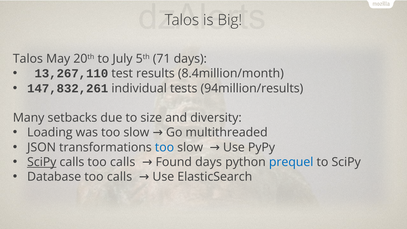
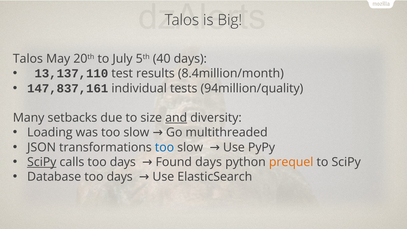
71: 71 -> 40
13,267,110: 13,267,110 -> 13,137,110
147,832,261: 147,832,261 -> 147,837,161
94million/results: 94million/results -> 94million/quality
and underline: none -> present
calls too calls: calls -> days
prequel colour: blue -> orange
Database too calls: calls -> days
